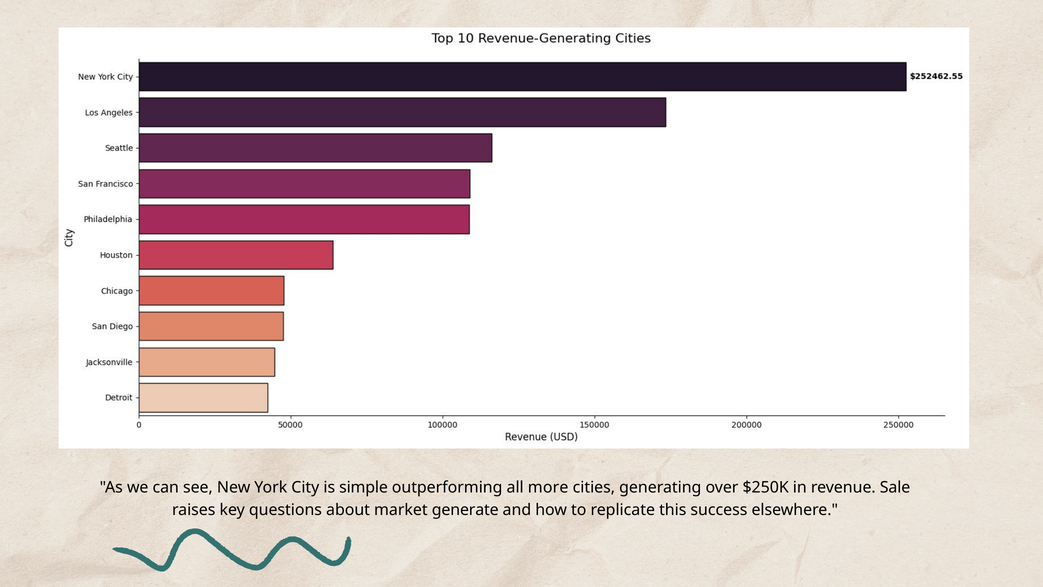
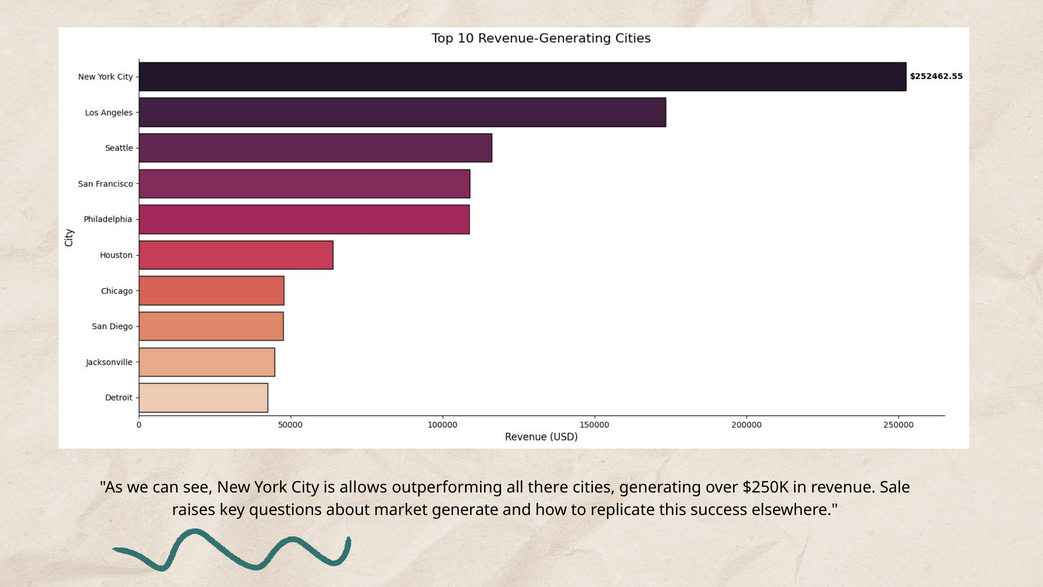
simple: simple -> allows
more: more -> there
